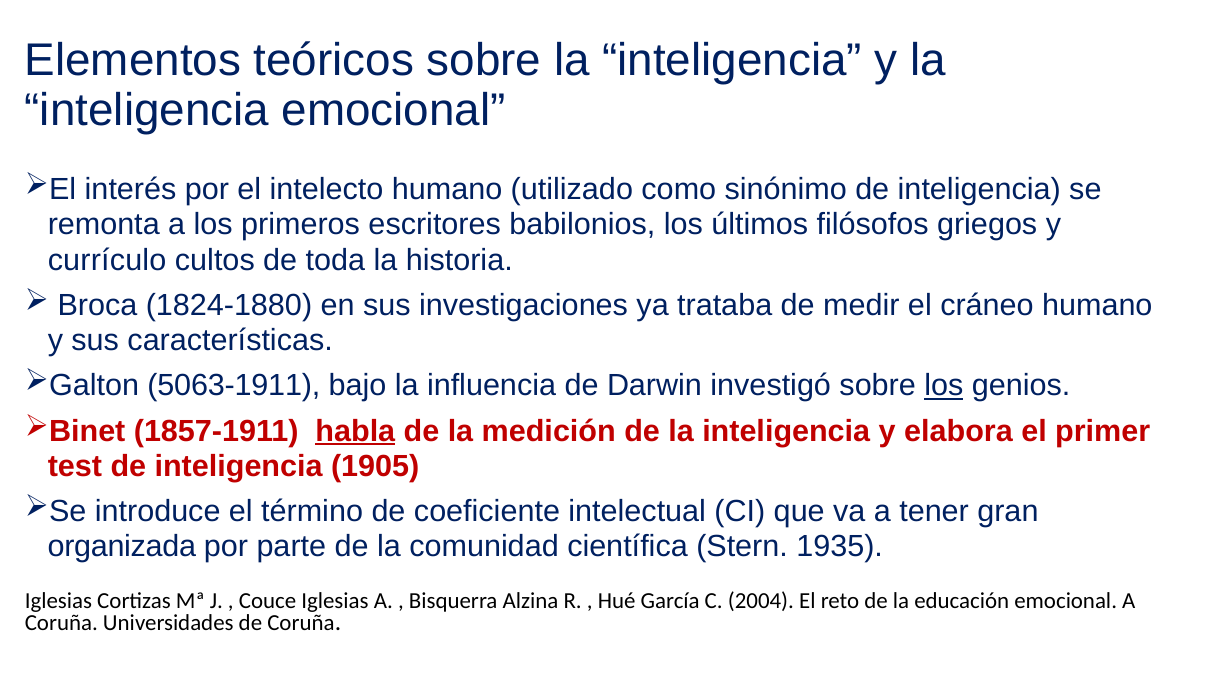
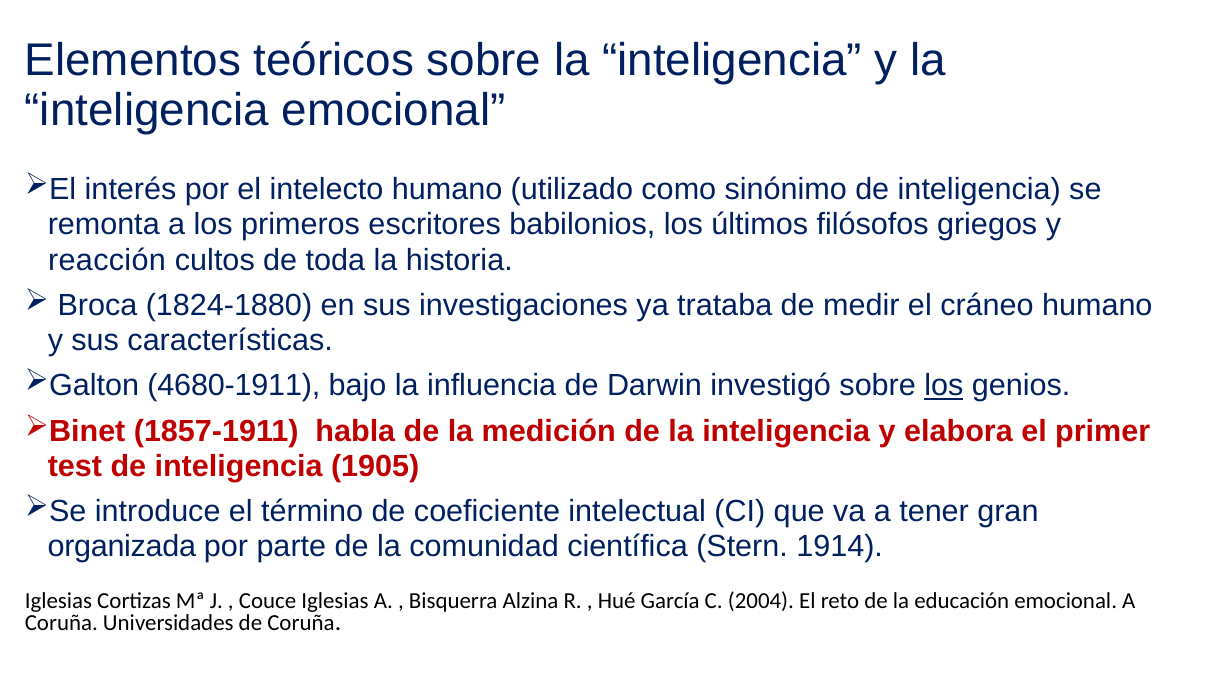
currículo: currículo -> reacción
5063-1911: 5063-1911 -> 4680-1911
habla underline: present -> none
1935: 1935 -> 1914
